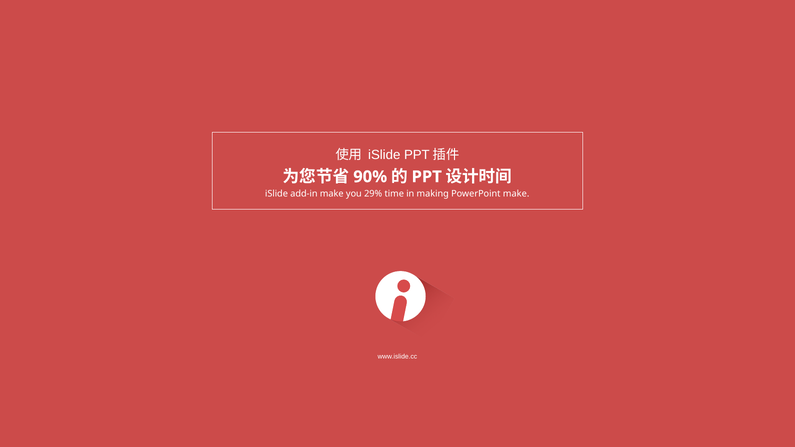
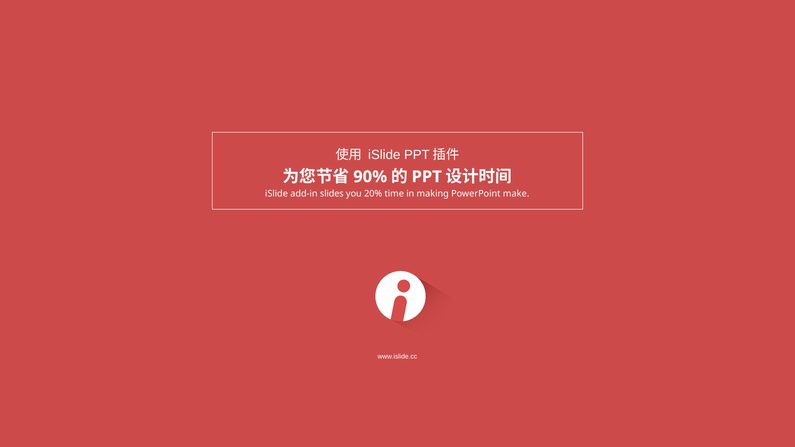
add-in make: make -> slides
29%: 29% -> 20%
